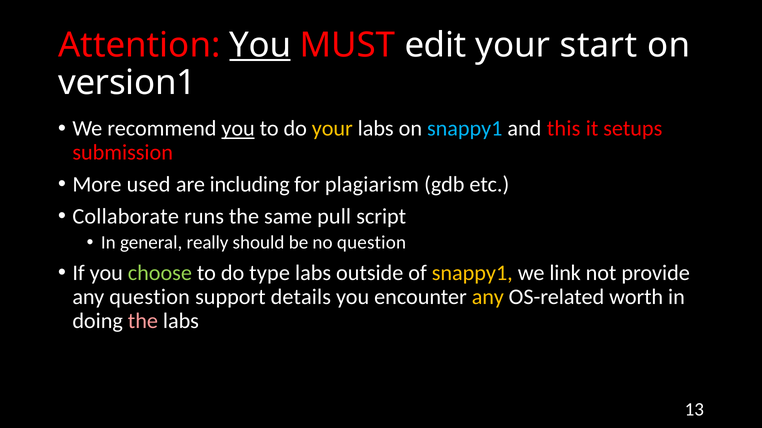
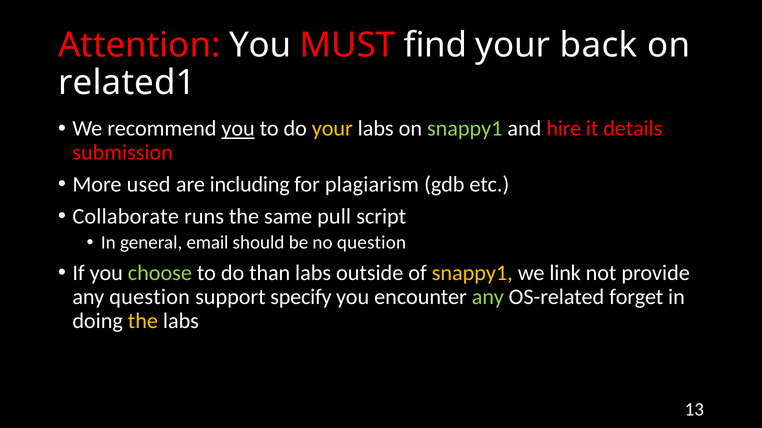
You at (260, 45) underline: present -> none
edit: edit -> find
start: start -> back
version1: version1 -> related1
snappy1 at (465, 129) colour: light blue -> light green
this: this -> hire
setups: setups -> details
really: really -> email
type: type -> than
details: details -> specify
any at (488, 297) colour: yellow -> light green
worth: worth -> forget
the at (143, 321) colour: pink -> yellow
